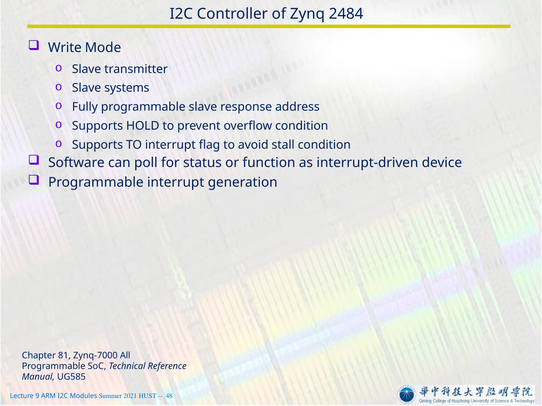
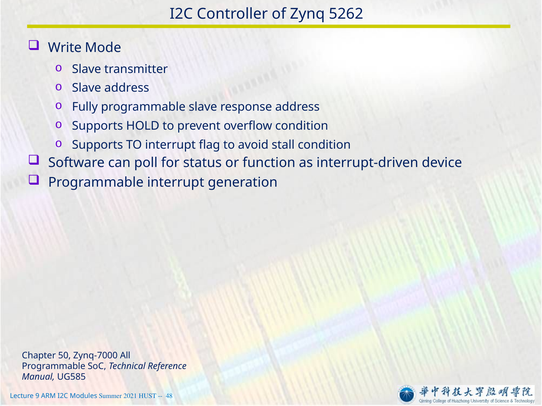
2484: 2484 -> 5262
Slave systems: systems -> address
81: 81 -> 50
